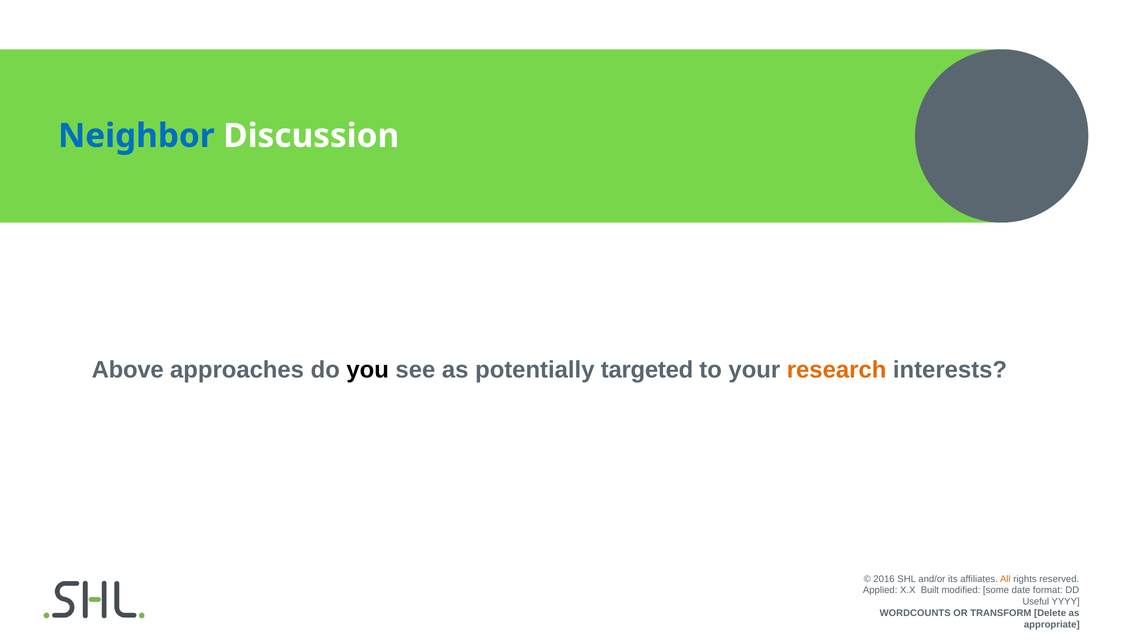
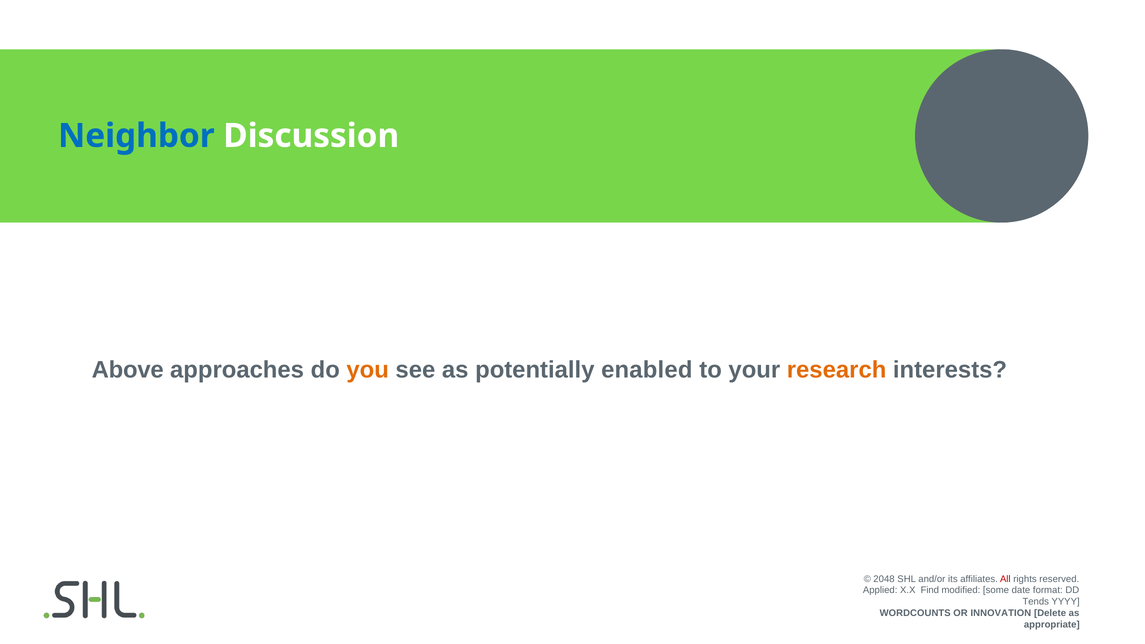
you colour: black -> orange
targeted: targeted -> enabled
2016: 2016 -> 2048
All colour: orange -> red
Built: Built -> Find
Useful: Useful -> Tends
TRANSFORM: TRANSFORM -> INNOVATION
